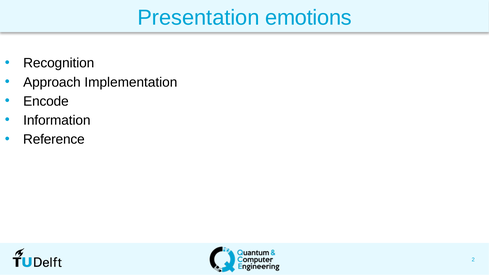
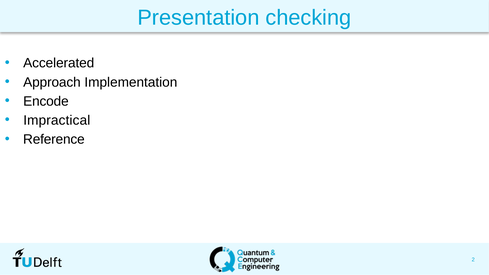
emotions: emotions -> checking
Recognition: Recognition -> Accelerated
Information: Information -> Impractical
